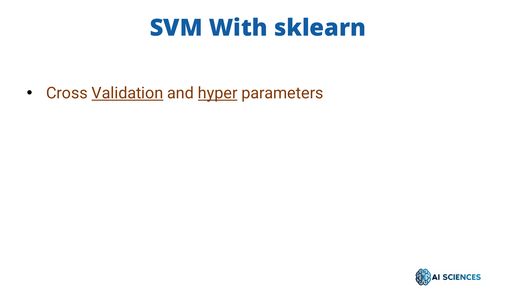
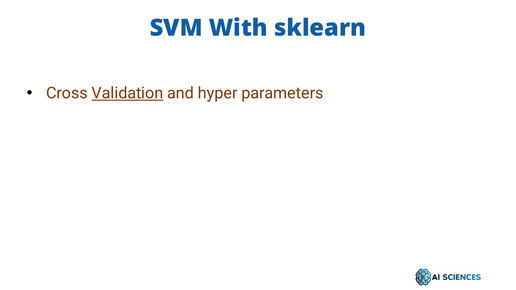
hyper underline: present -> none
